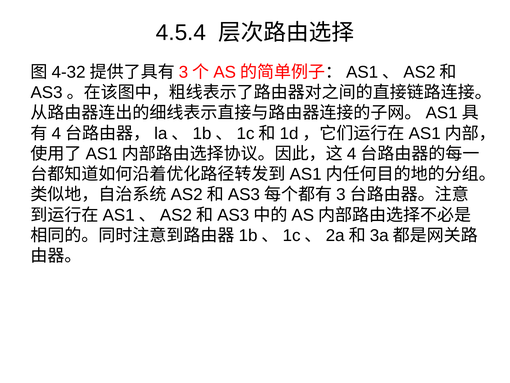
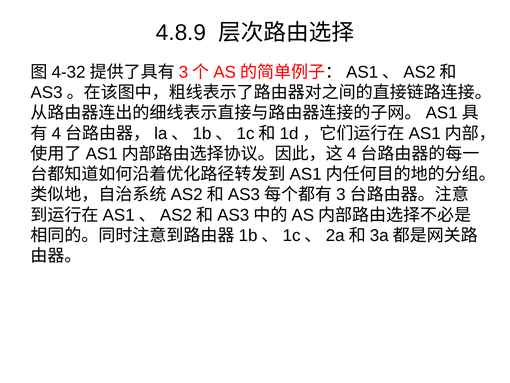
4.5.4: 4.5.4 -> 4.8.9
